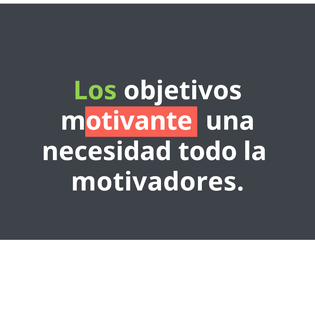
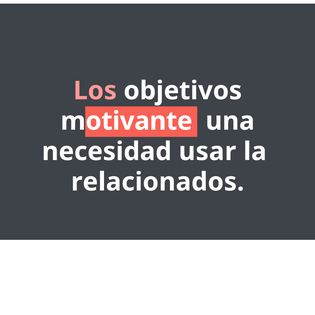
Los colour: light green -> pink
todo: todo -> usar
motivadores: motivadores -> relacionados
